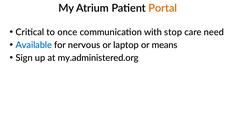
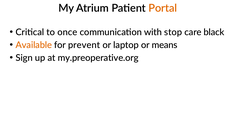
need: need -> black
Available colour: blue -> orange
nervous: nervous -> prevent
my.administered.org: my.administered.org -> my.preoperative.org
